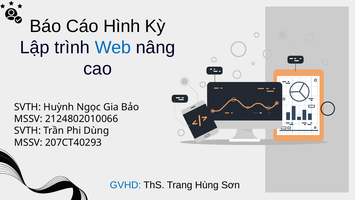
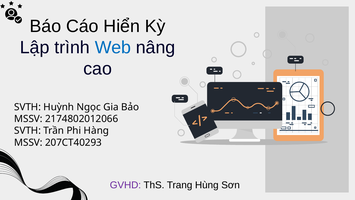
Hình: Hình -> Hiển
2124802010066: 2124802010066 -> 2174802012066
Dùng: Dùng -> Hàng
GVHD colour: blue -> purple
